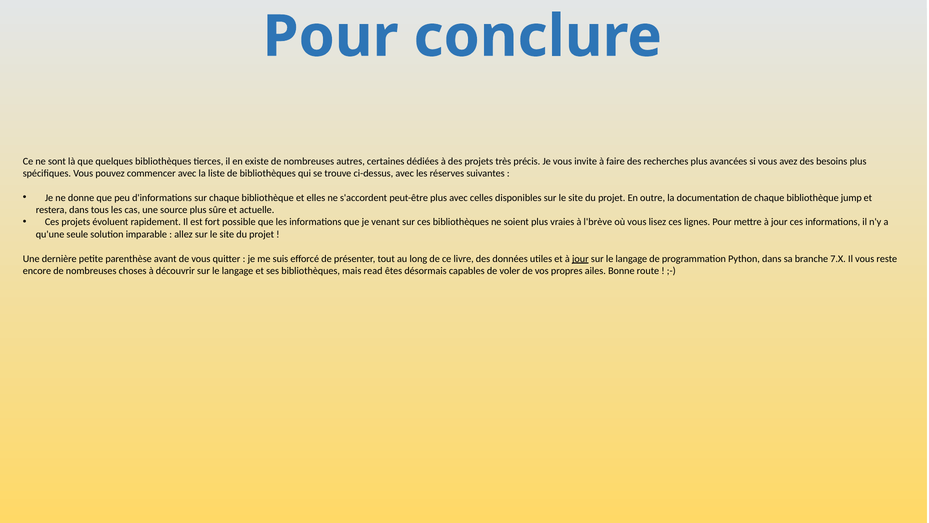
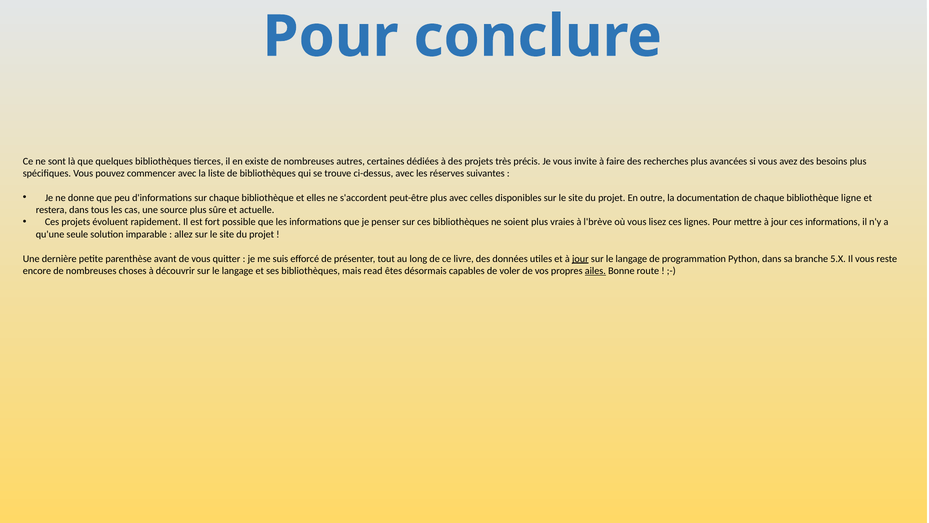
jump: jump -> ligne
venant: venant -> penser
7.X: 7.X -> 5.X
ailes underline: none -> present
